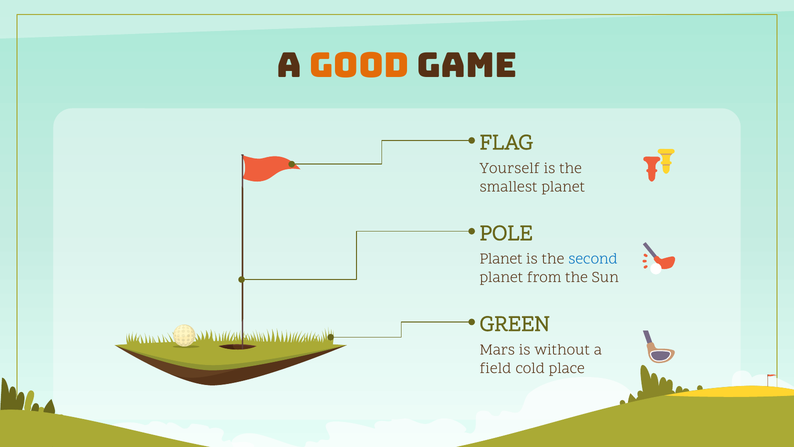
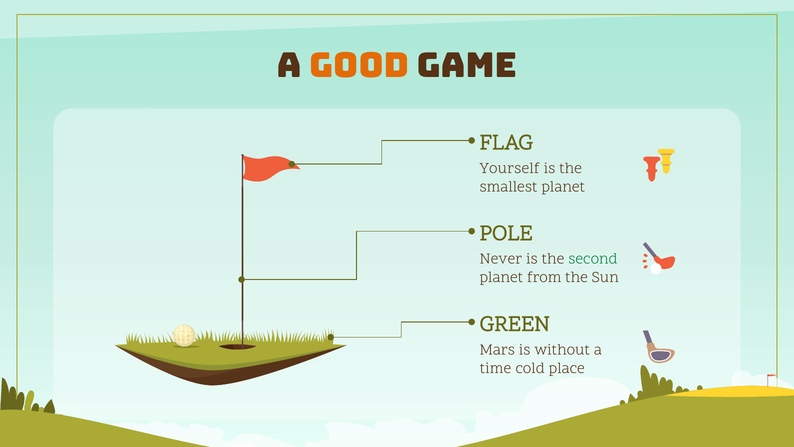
Planet at (501, 259): Planet -> Never
second colour: blue -> green
field: field -> time
